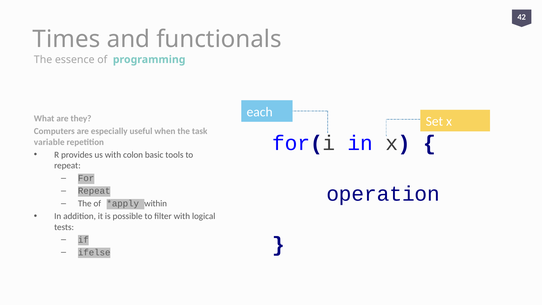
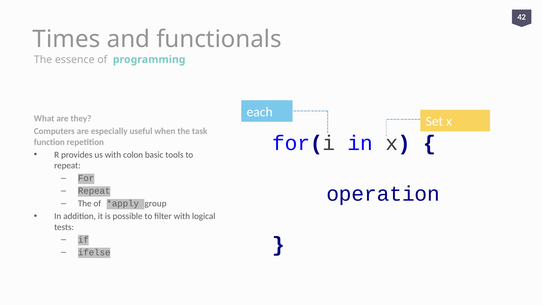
variable: variable -> function
within: within -> group
